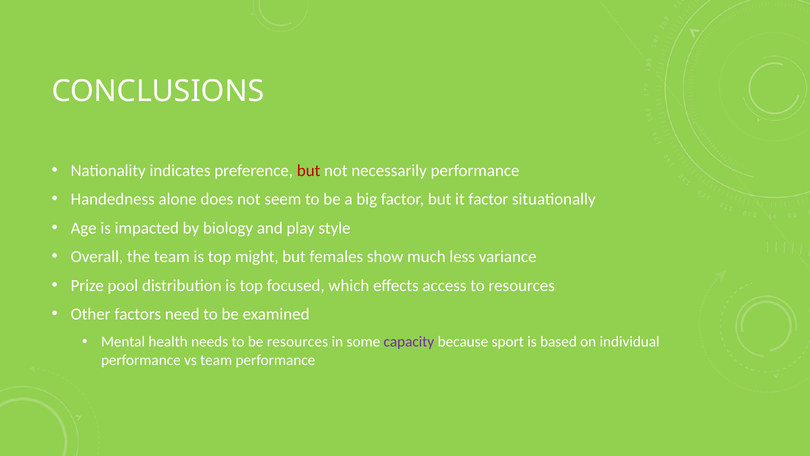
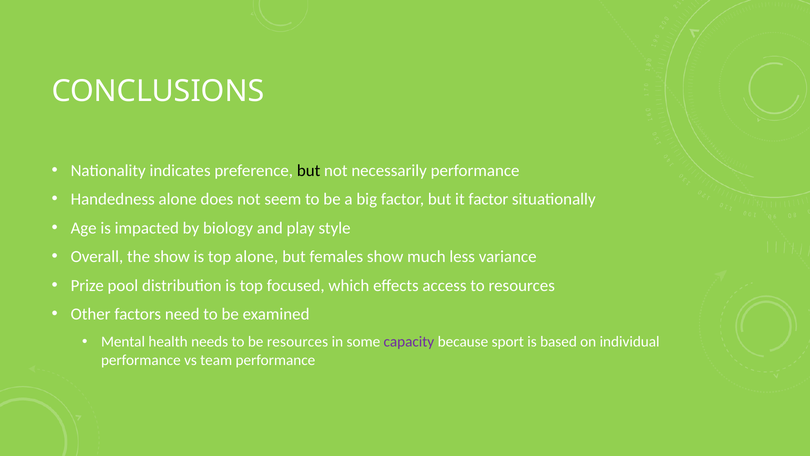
but at (309, 170) colour: red -> black
the team: team -> show
top might: might -> alone
